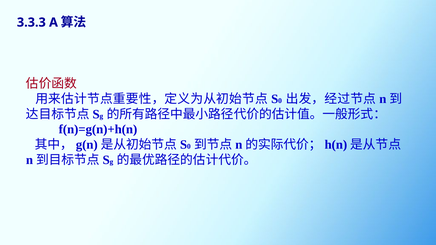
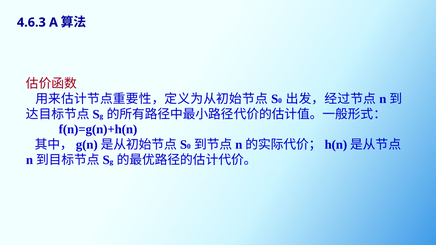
3.3.3: 3.3.3 -> 4.6.3
